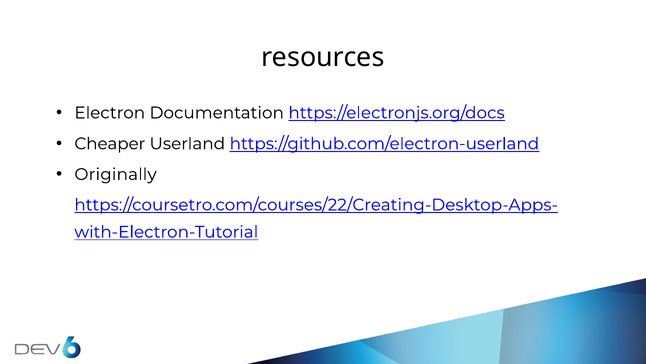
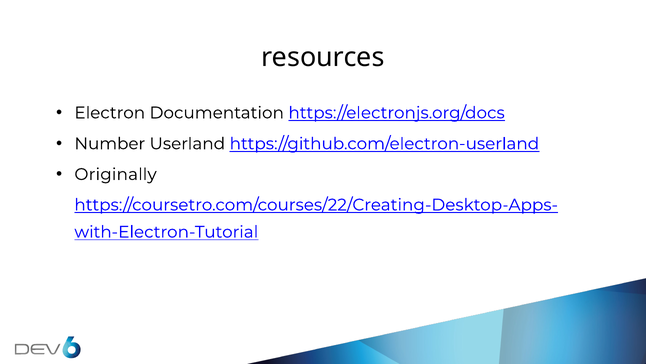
Cheaper: Cheaper -> Number
